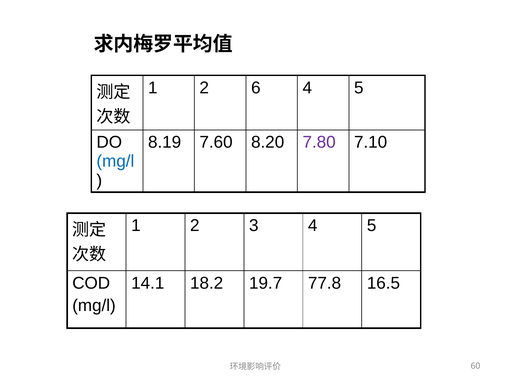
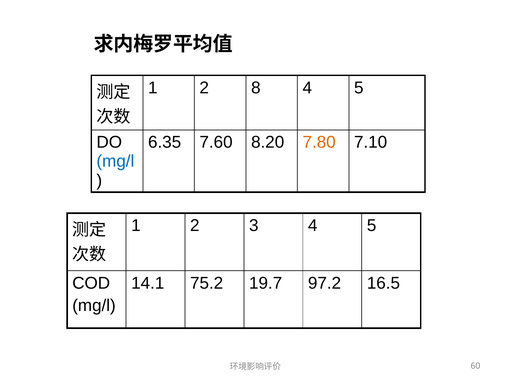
6: 6 -> 8
8.19: 8.19 -> 6.35
7.80 colour: purple -> orange
18.2: 18.2 -> 75.2
77.8: 77.8 -> 97.2
